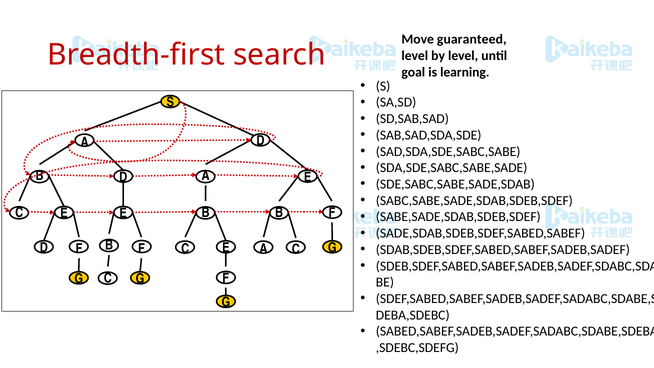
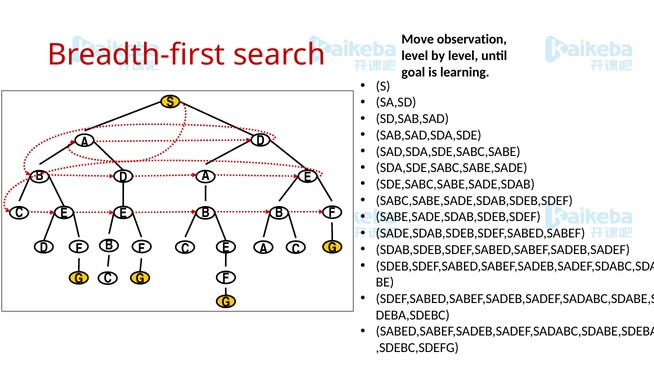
guaranteed: guaranteed -> observation
